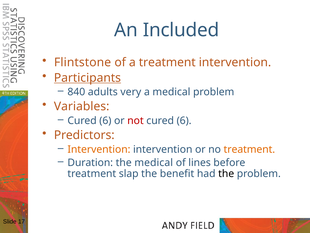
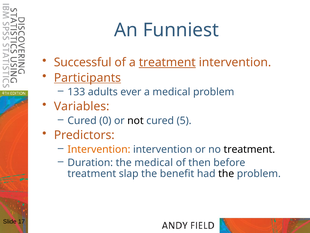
Included: Included -> Funniest
Flintstone: Flintstone -> Successful
treatment at (167, 62) underline: none -> present
840: 840 -> 133
very: very -> ever
6 at (105, 120): 6 -> 0
not colour: red -> black
6 at (184, 120): 6 -> 5
treatment at (249, 149) colour: orange -> black
lines: lines -> then
